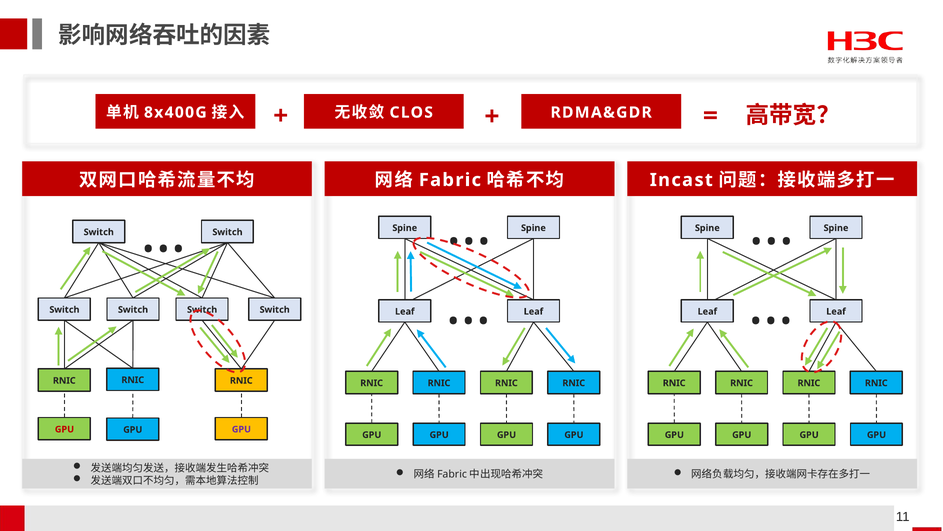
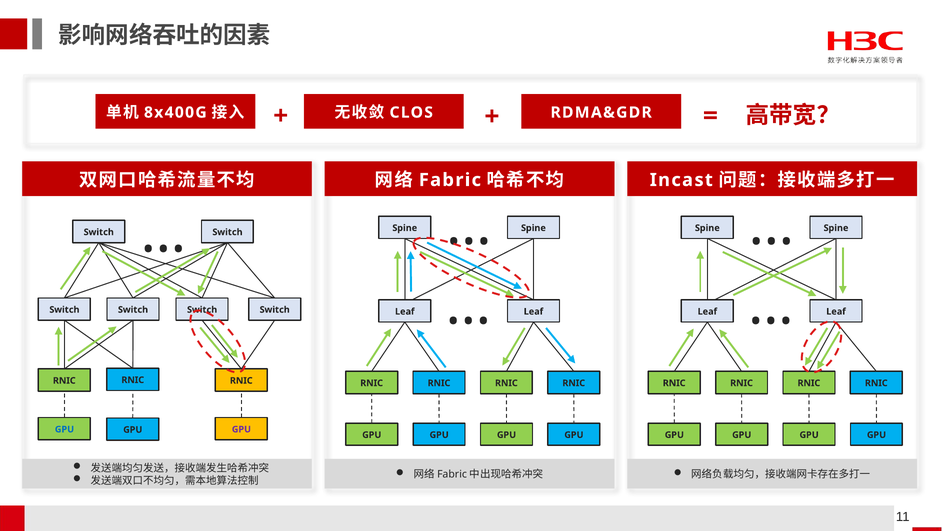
GPU at (64, 429) colour: red -> blue
